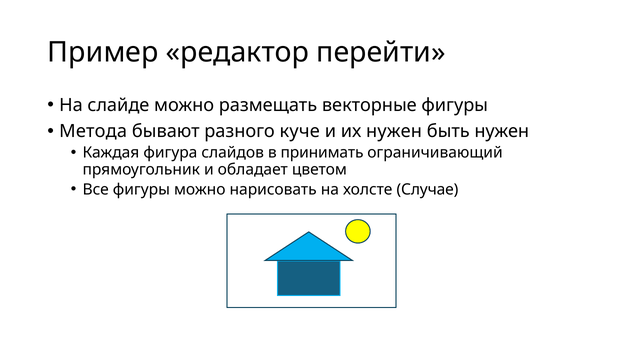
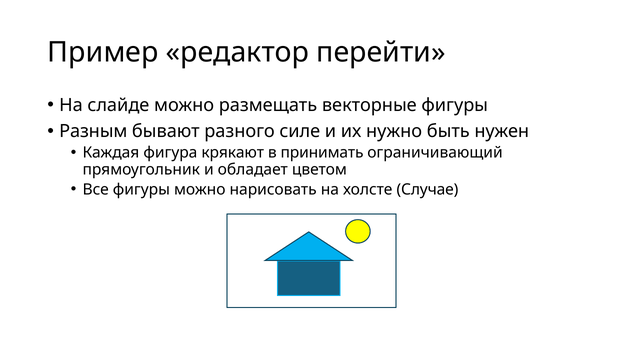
Метода: Метода -> Разным
куче: куче -> силе
их нужен: нужен -> нужно
слайдов: слайдов -> крякают
